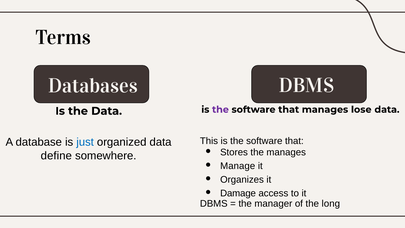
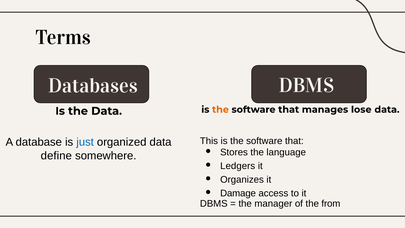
the at (220, 109) colour: purple -> orange
the manages: manages -> language
Manage: Manage -> Ledgers
long: long -> from
